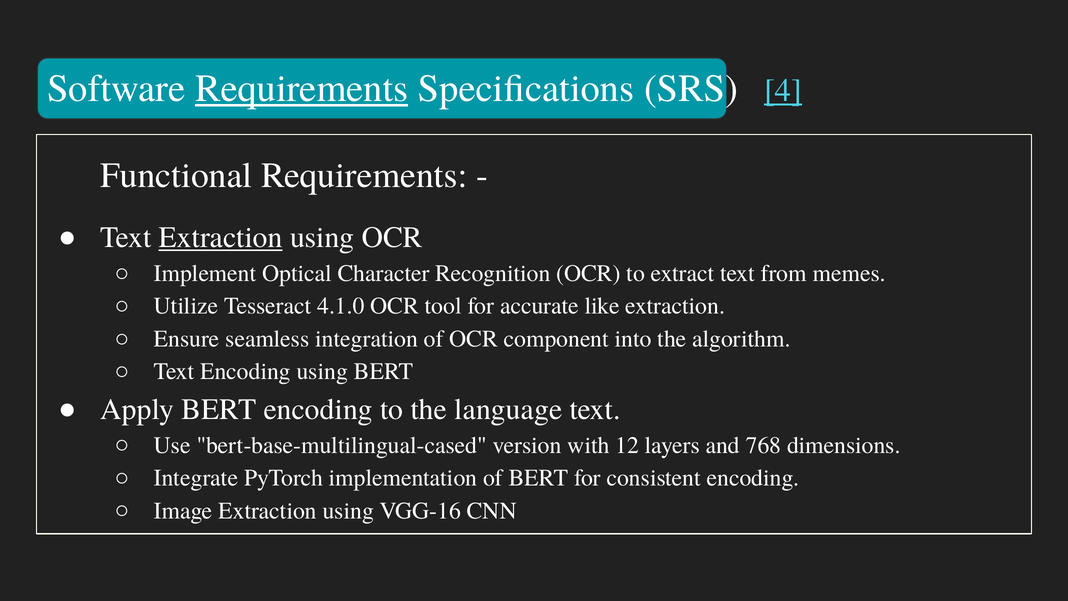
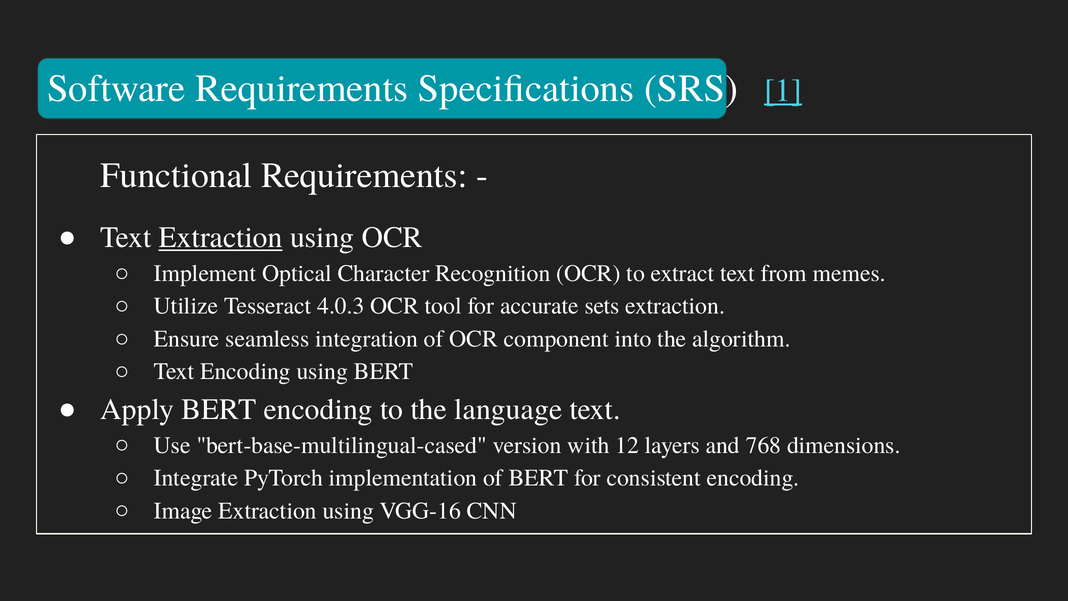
Requirements at (302, 88) underline: present -> none
4: 4 -> 1
4.1.0: 4.1.0 -> 4.0.3
like: like -> sets
